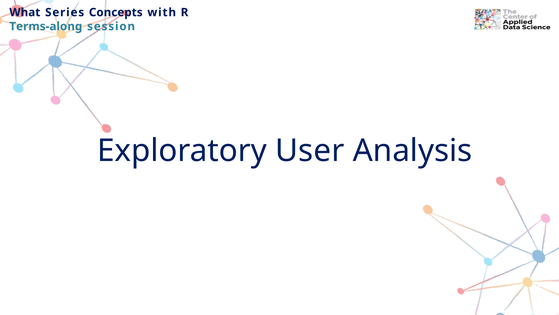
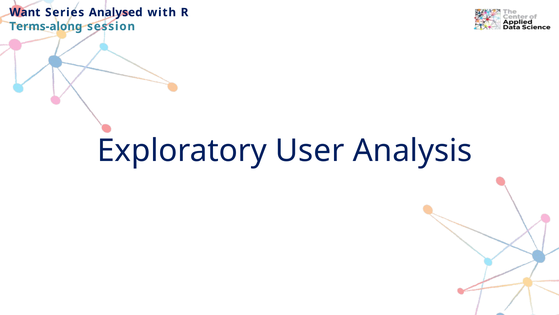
What: What -> Want
Concepts: Concepts -> Analysed
